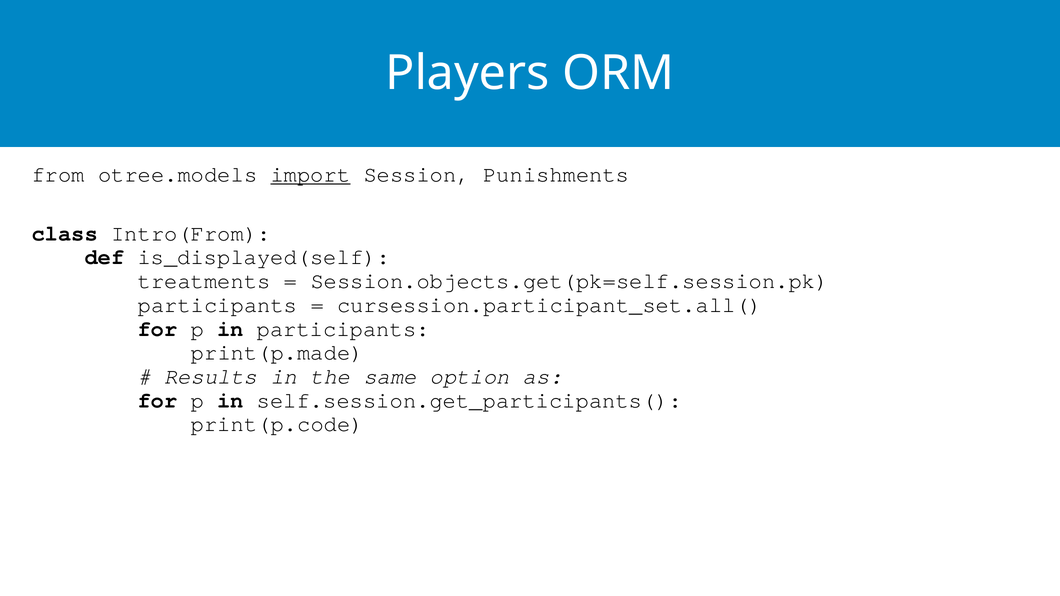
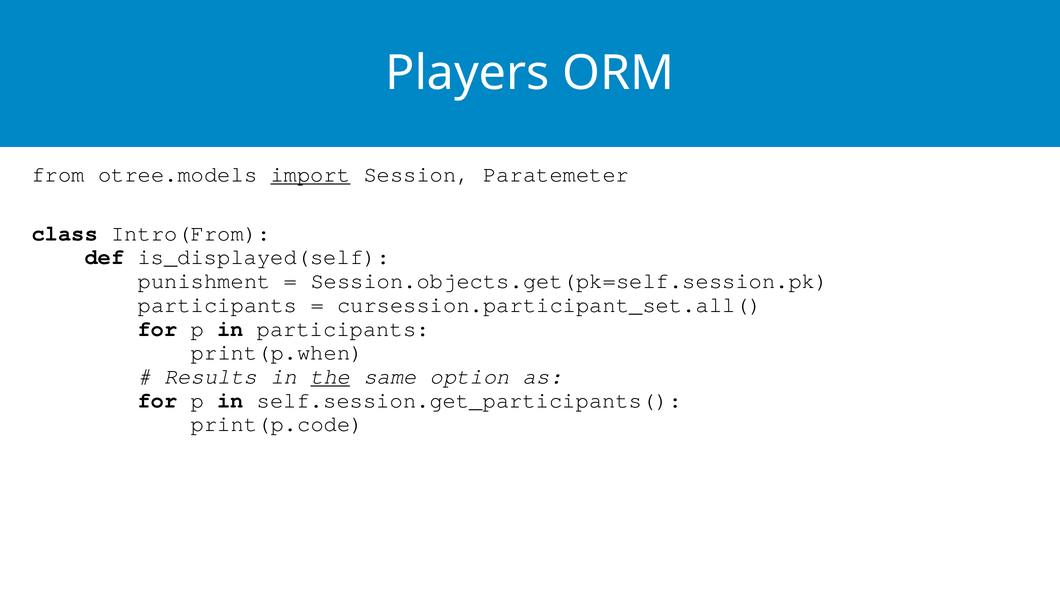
Punishments: Punishments -> Paratemeter
treatments: treatments -> punishment
print(p.made: print(p.made -> print(p.when
the underline: none -> present
